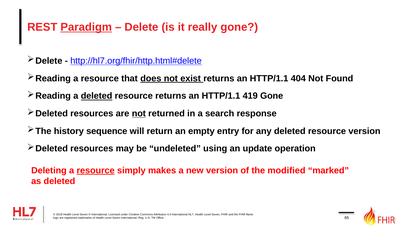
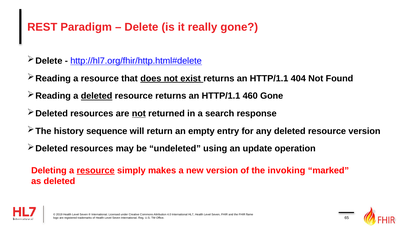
Paradigm underline: present -> none
419: 419 -> 460
modified: modified -> invoking
